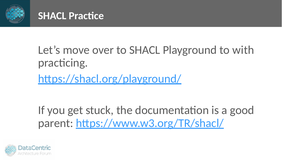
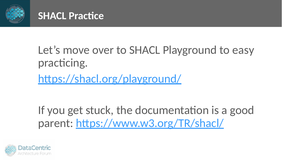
with: with -> easy
